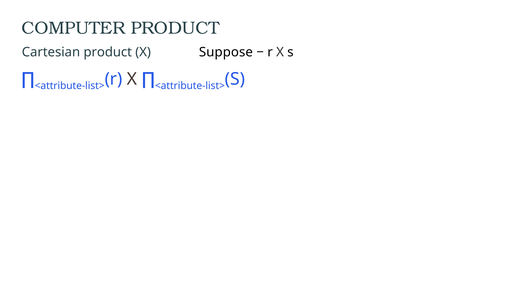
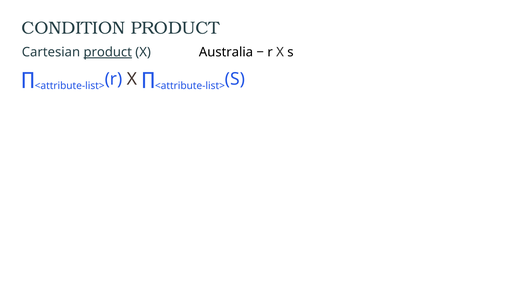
COMPUTER: COMPUTER -> CONDITION
product at (108, 52) underline: none -> present
Suppose: Suppose -> Australia
